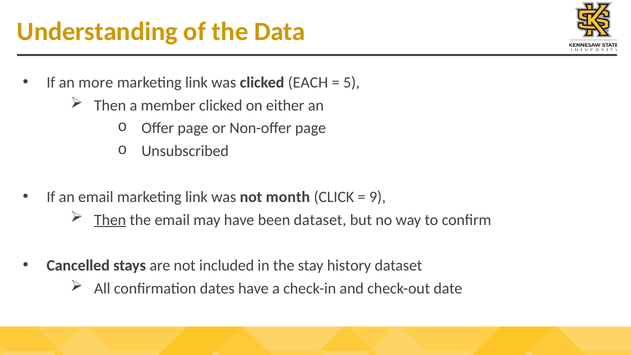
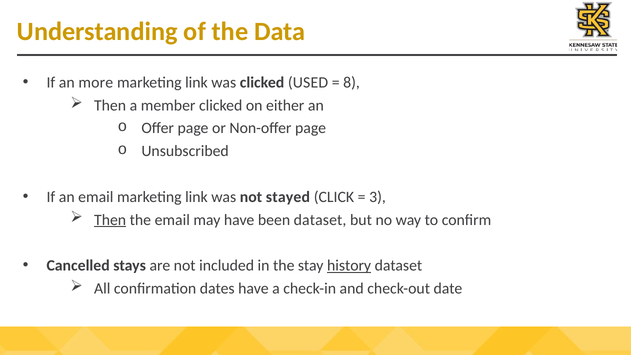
EACH: EACH -> USED
5: 5 -> 8
month: month -> stayed
9: 9 -> 3
history underline: none -> present
